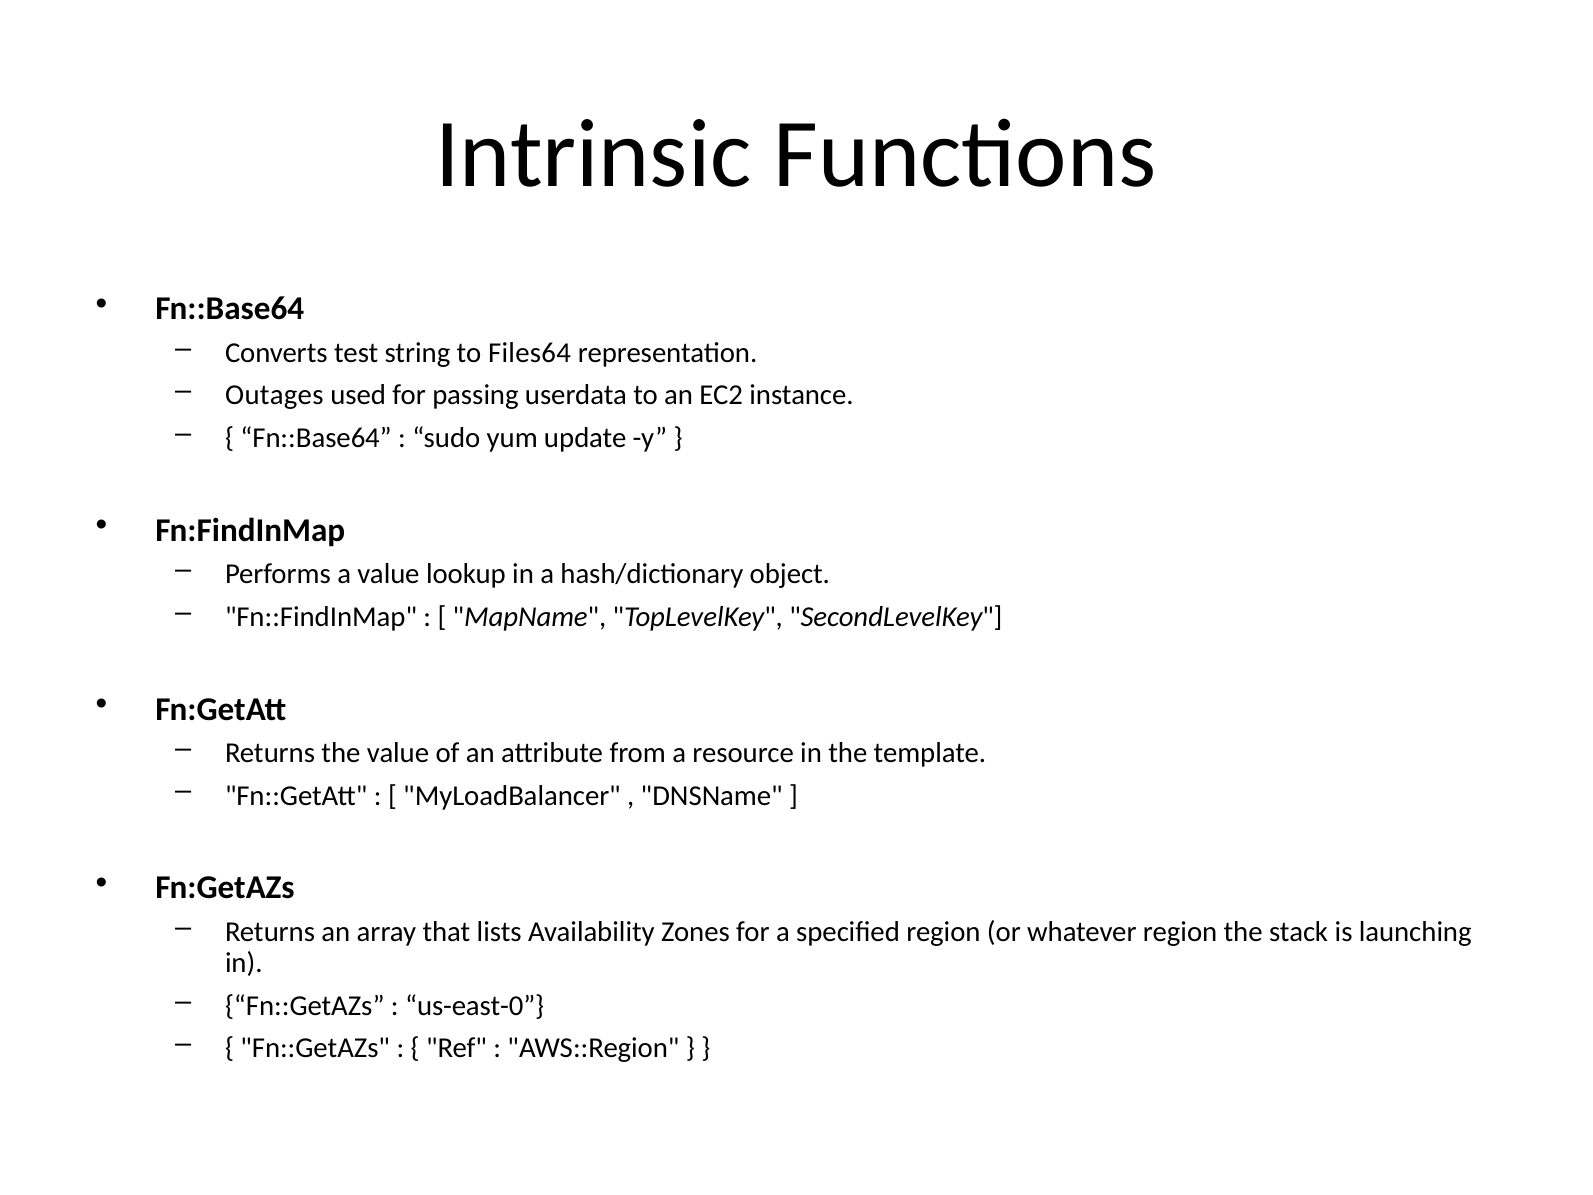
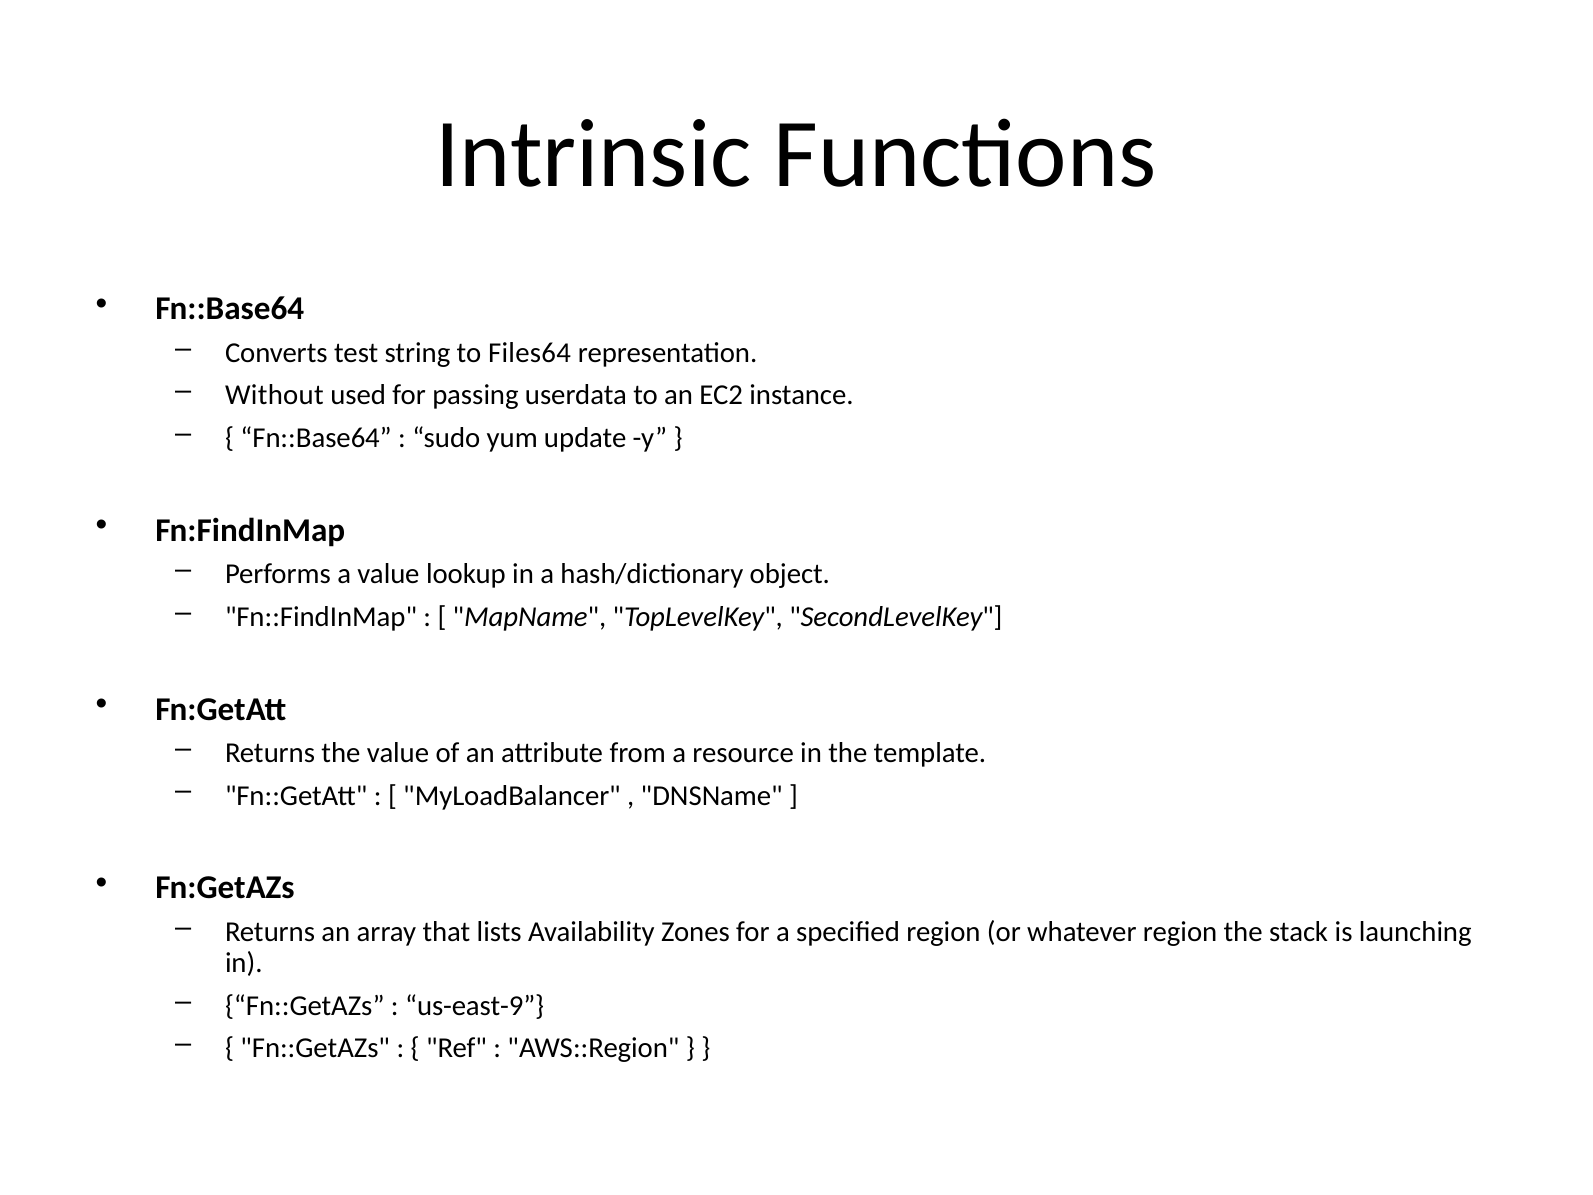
Outages: Outages -> Without
us-east-0: us-east-0 -> us-east-9
